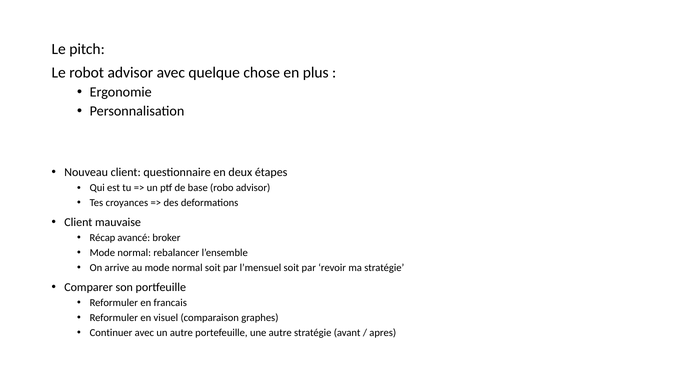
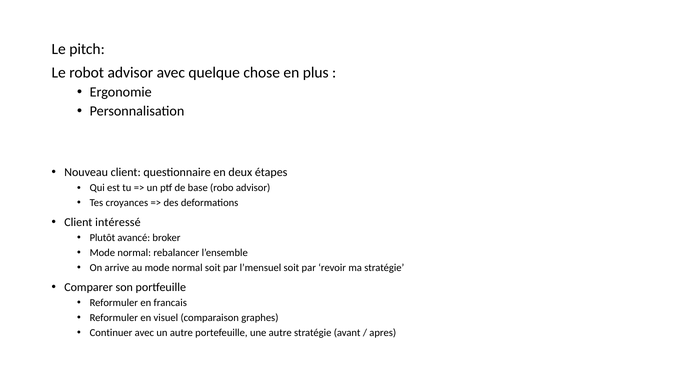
mauvaise: mauvaise -> intéressé
Récap: Récap -> Plutôt
